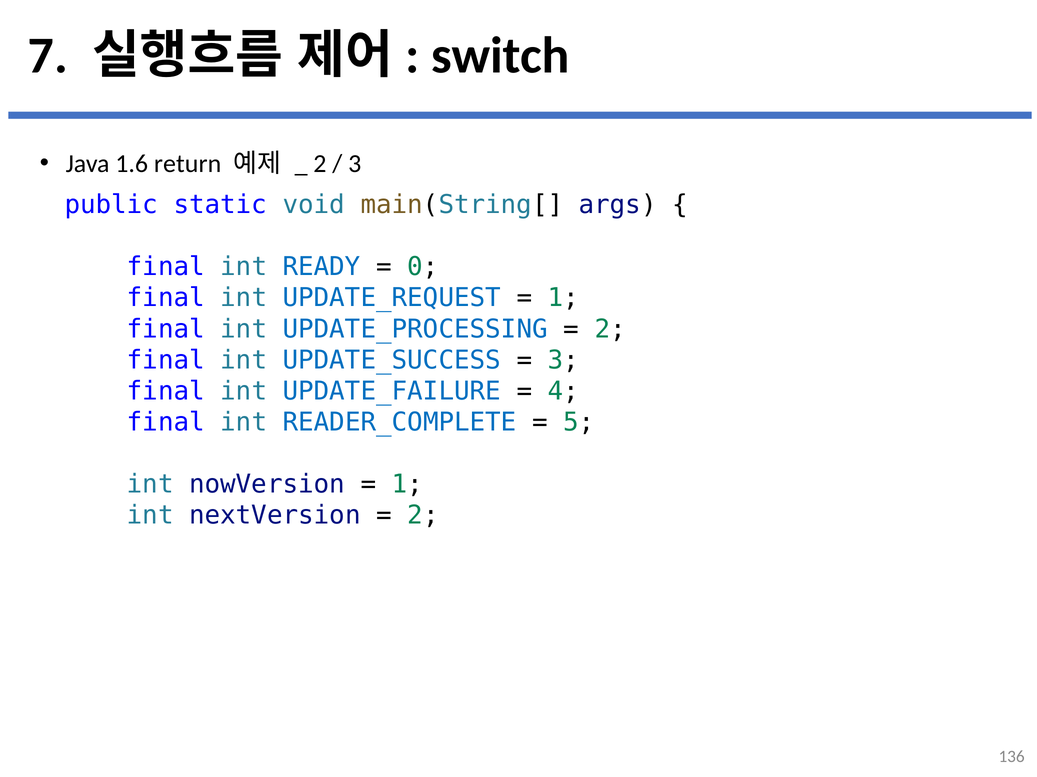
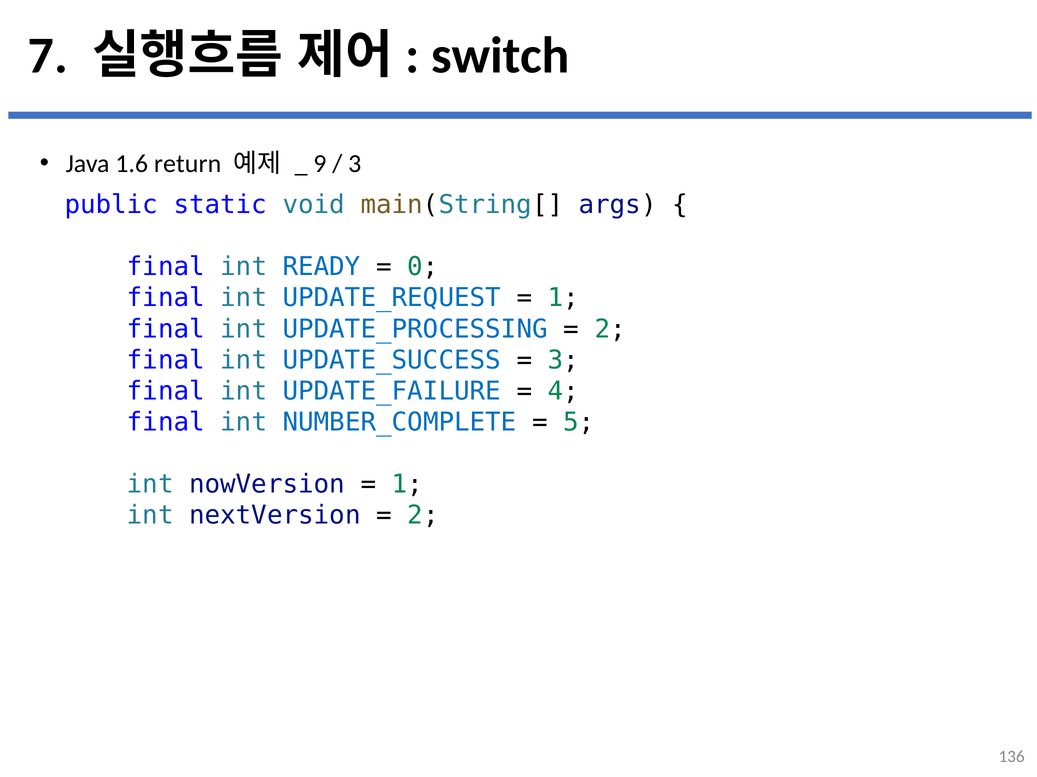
2 at (320, 164): 2 -> 9
READER_COMPLETE: READER_COMPLETE -> NUMBER_COMPLETE
